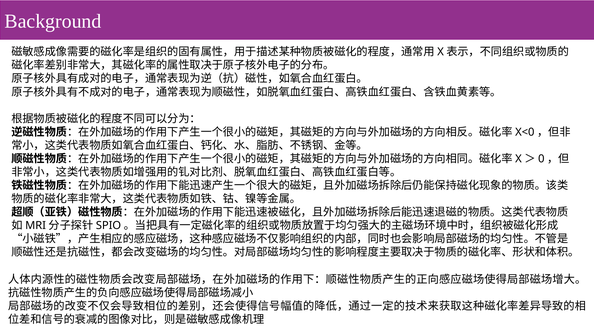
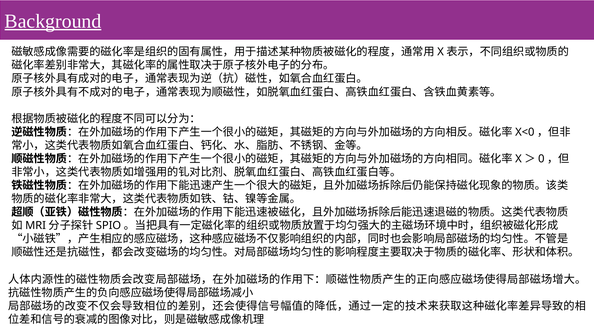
Background underline: none -> present
